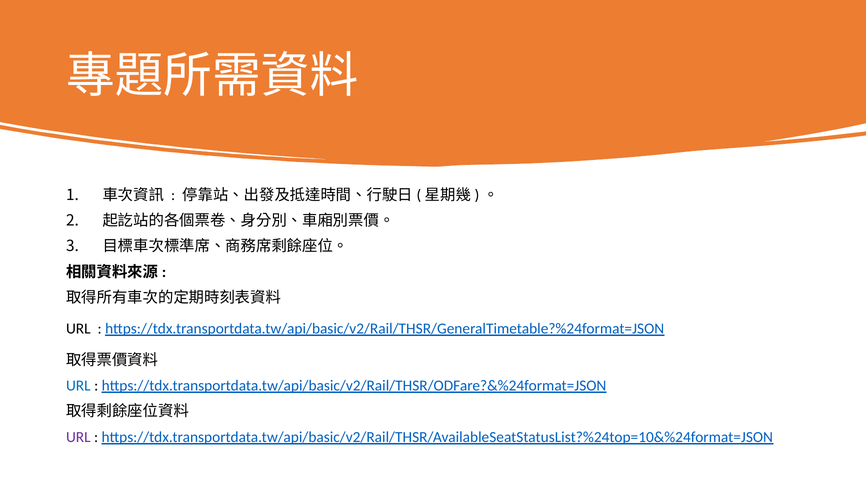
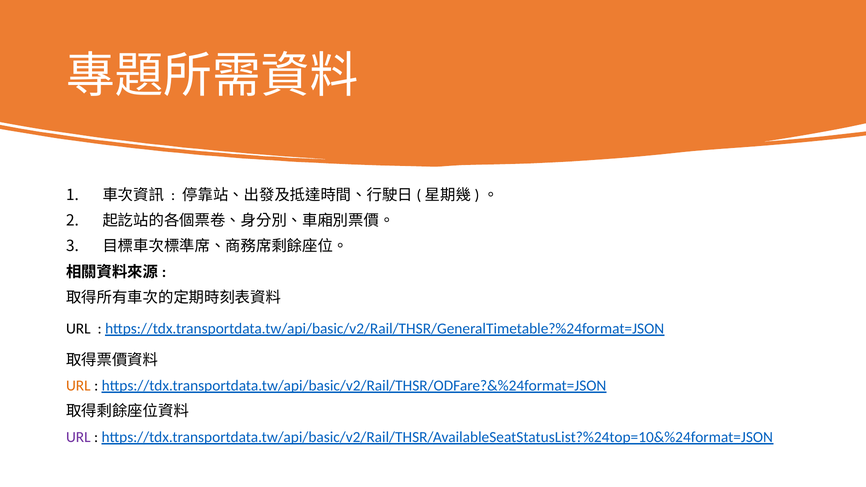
URL at (78, 386) colour: blue -> orange
